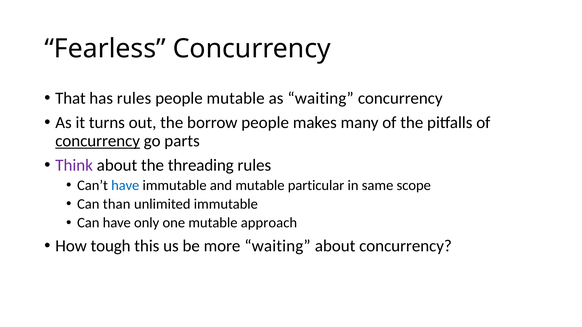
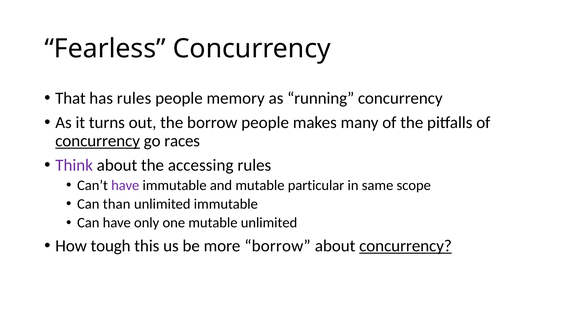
people mutable: mutable -> memory
as waiting: waiting -> running
parts: parts -> races
threading: threading -> accessing
have at (125, 186) colour: blue -> purple
mutable approach: approach -> unlimited
more waiting: waiting -> borrow
concurrency at (405, 246) underline: none -> present
